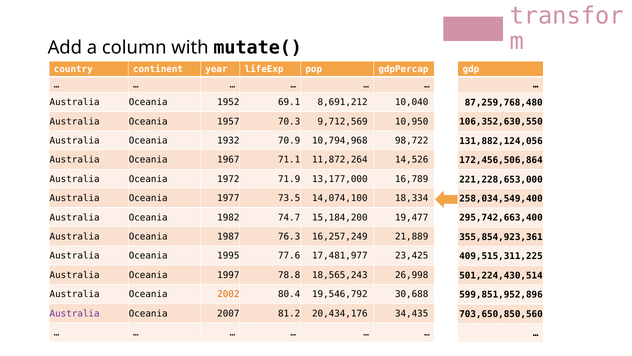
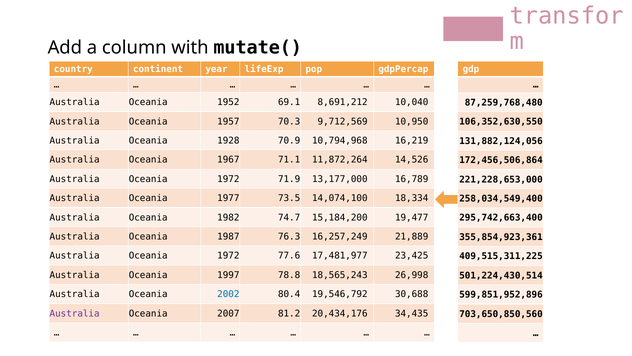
1932: 1932 -> 1928
98,722: 98,722 -> 16,219
1995 at (228, 256): 1995 -> 1972
2002 colour: orange -> blue
